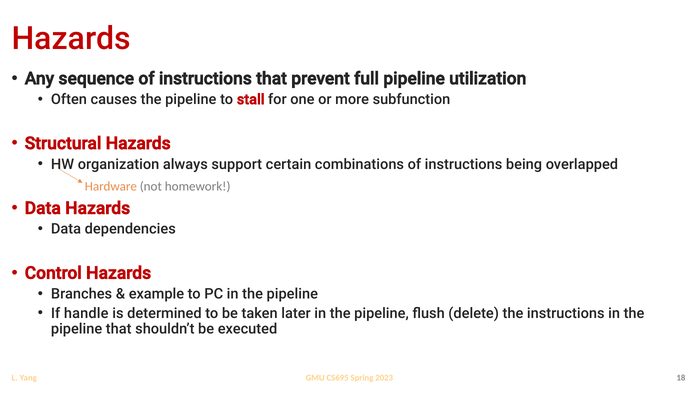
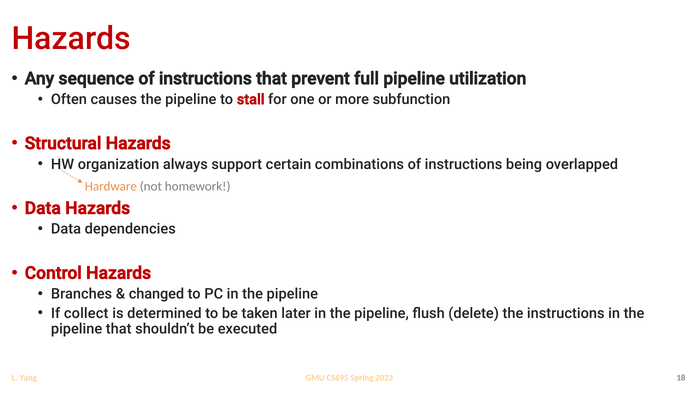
example: example -> changed
handle: handle -> collect
